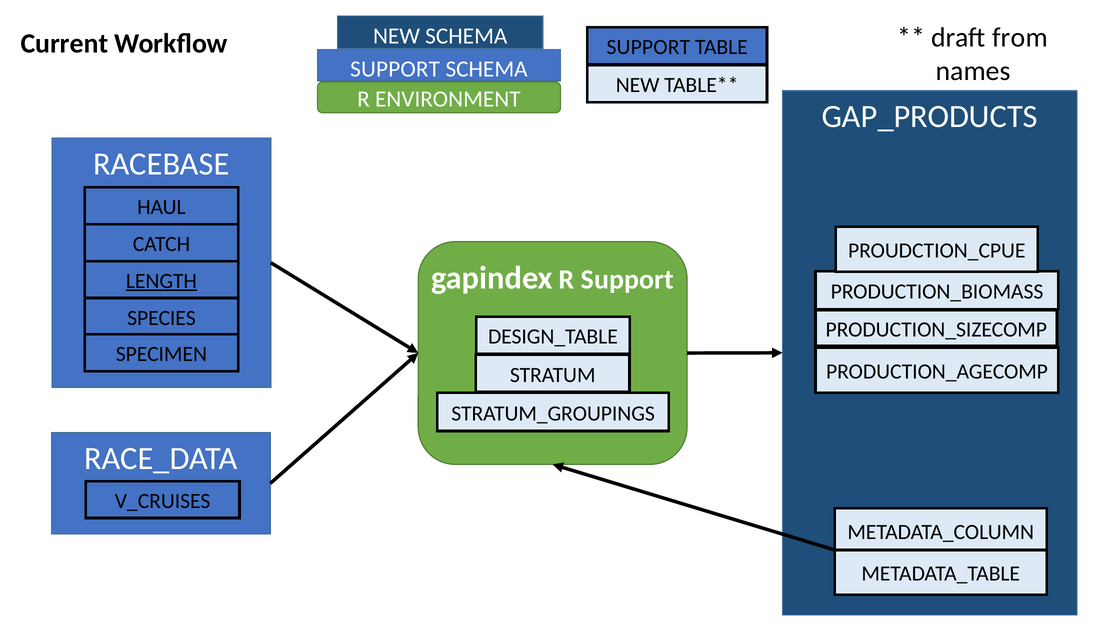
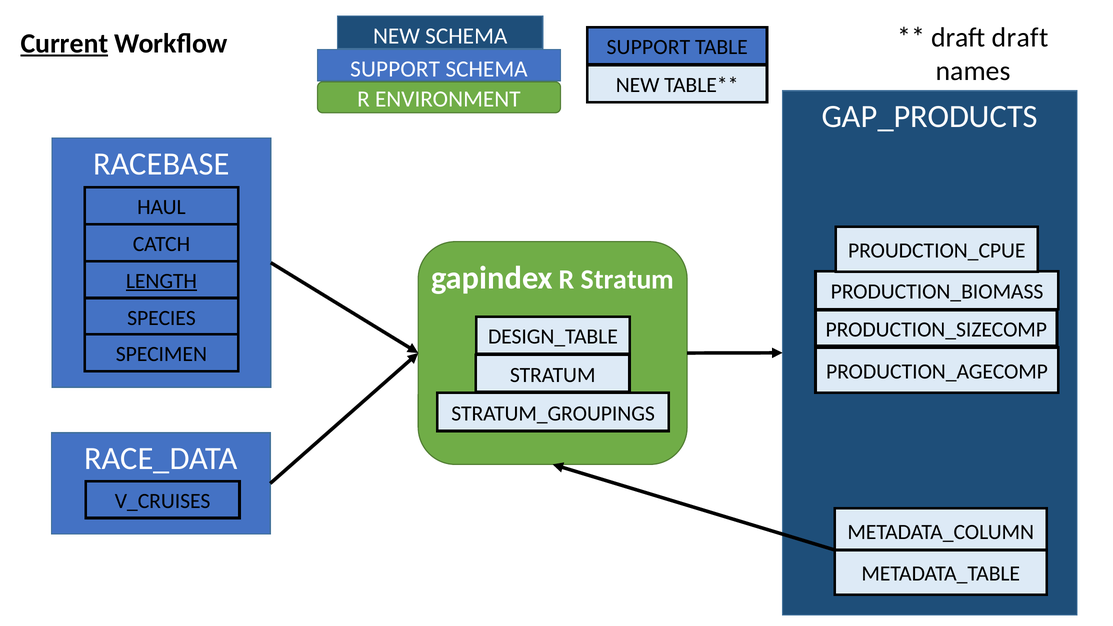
Current underline: none -> present
draft from: from -> draft
R Support: Support -> Stratum
